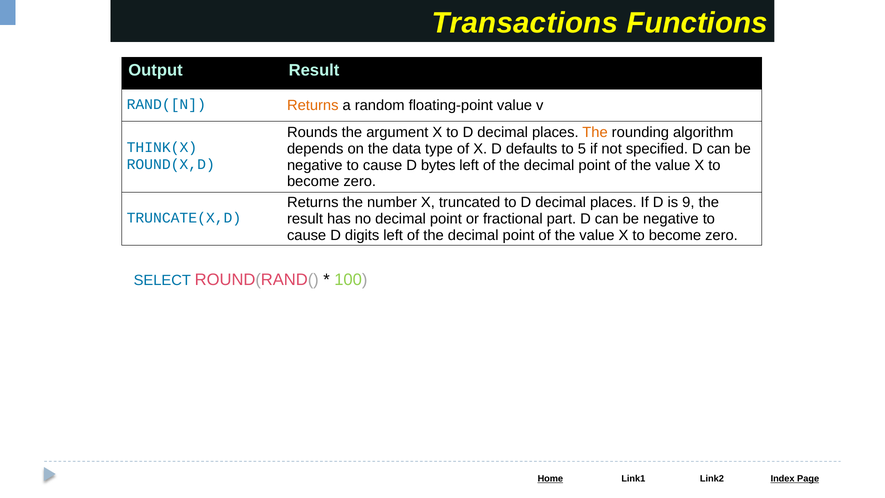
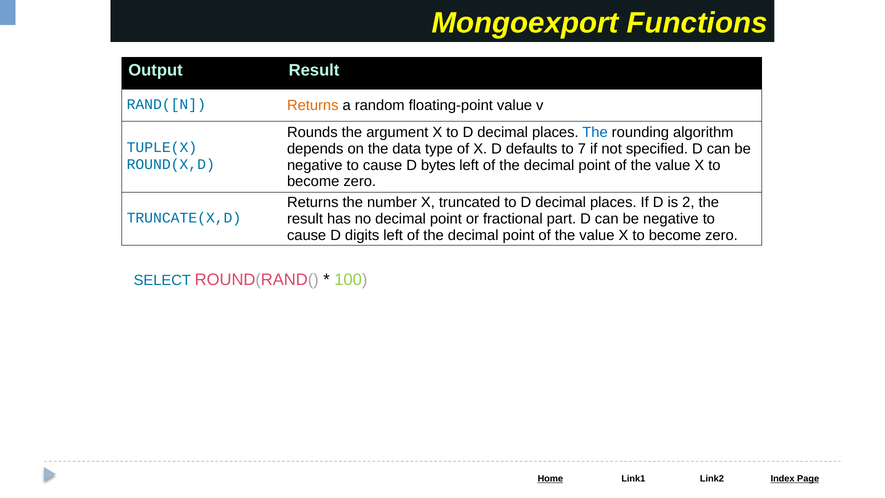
Transactions: Transactions -> Mongoexport
The at (595, 132) colour: orange -> blue
THINK(X: THINK(X -> TUPLE(X
5: 5 -> 7
9: 9 -> 2
